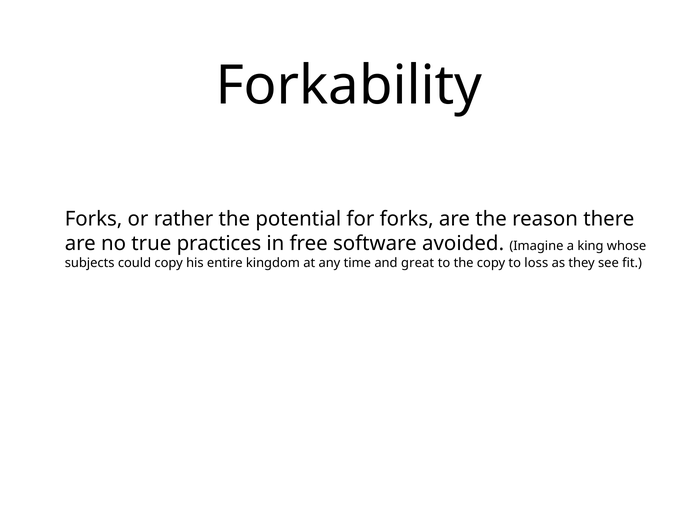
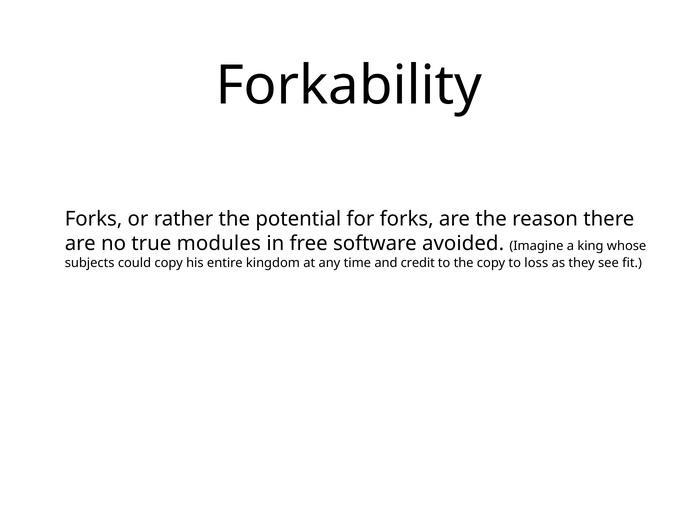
practices: practices -> modules
great: great -> credit
